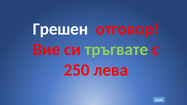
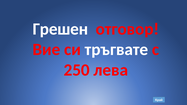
тръгвате colour: light green -> white
